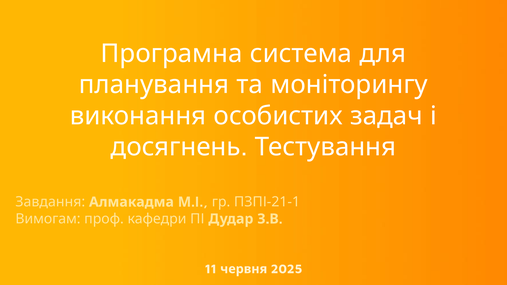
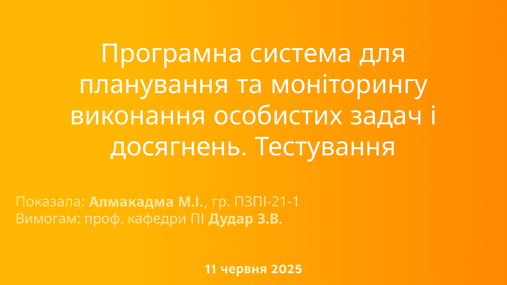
Завдання: Завдання -> Показала
